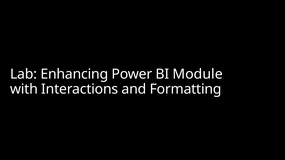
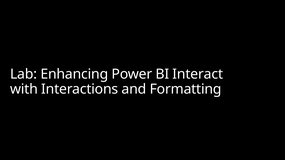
Module: Module -> Interact
